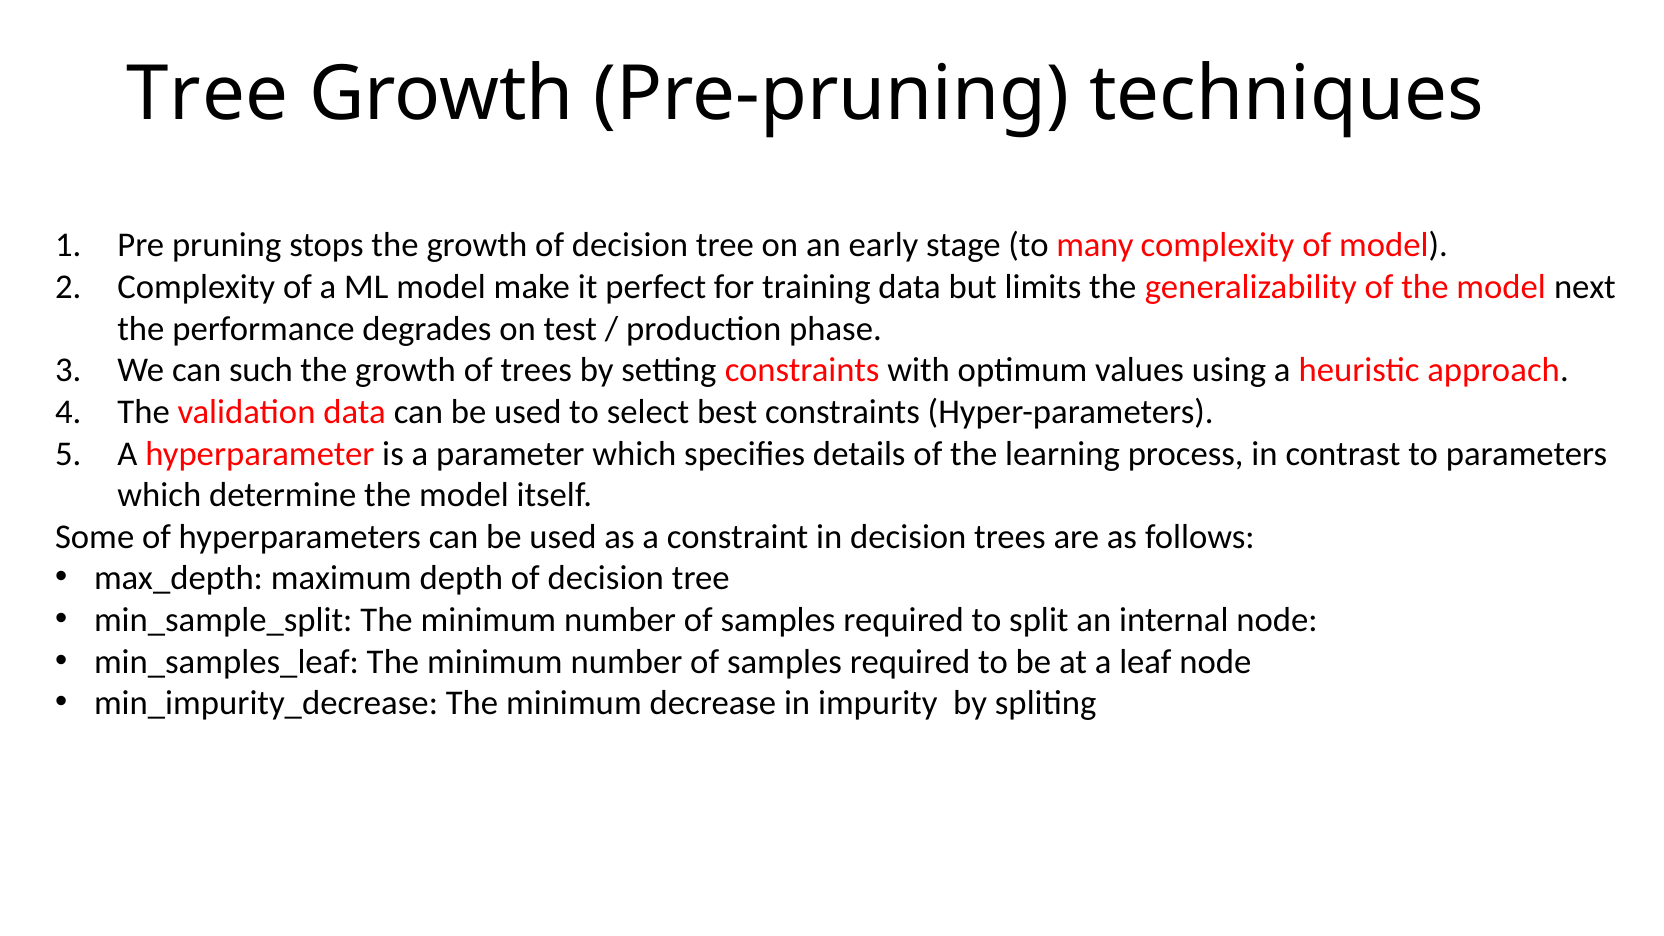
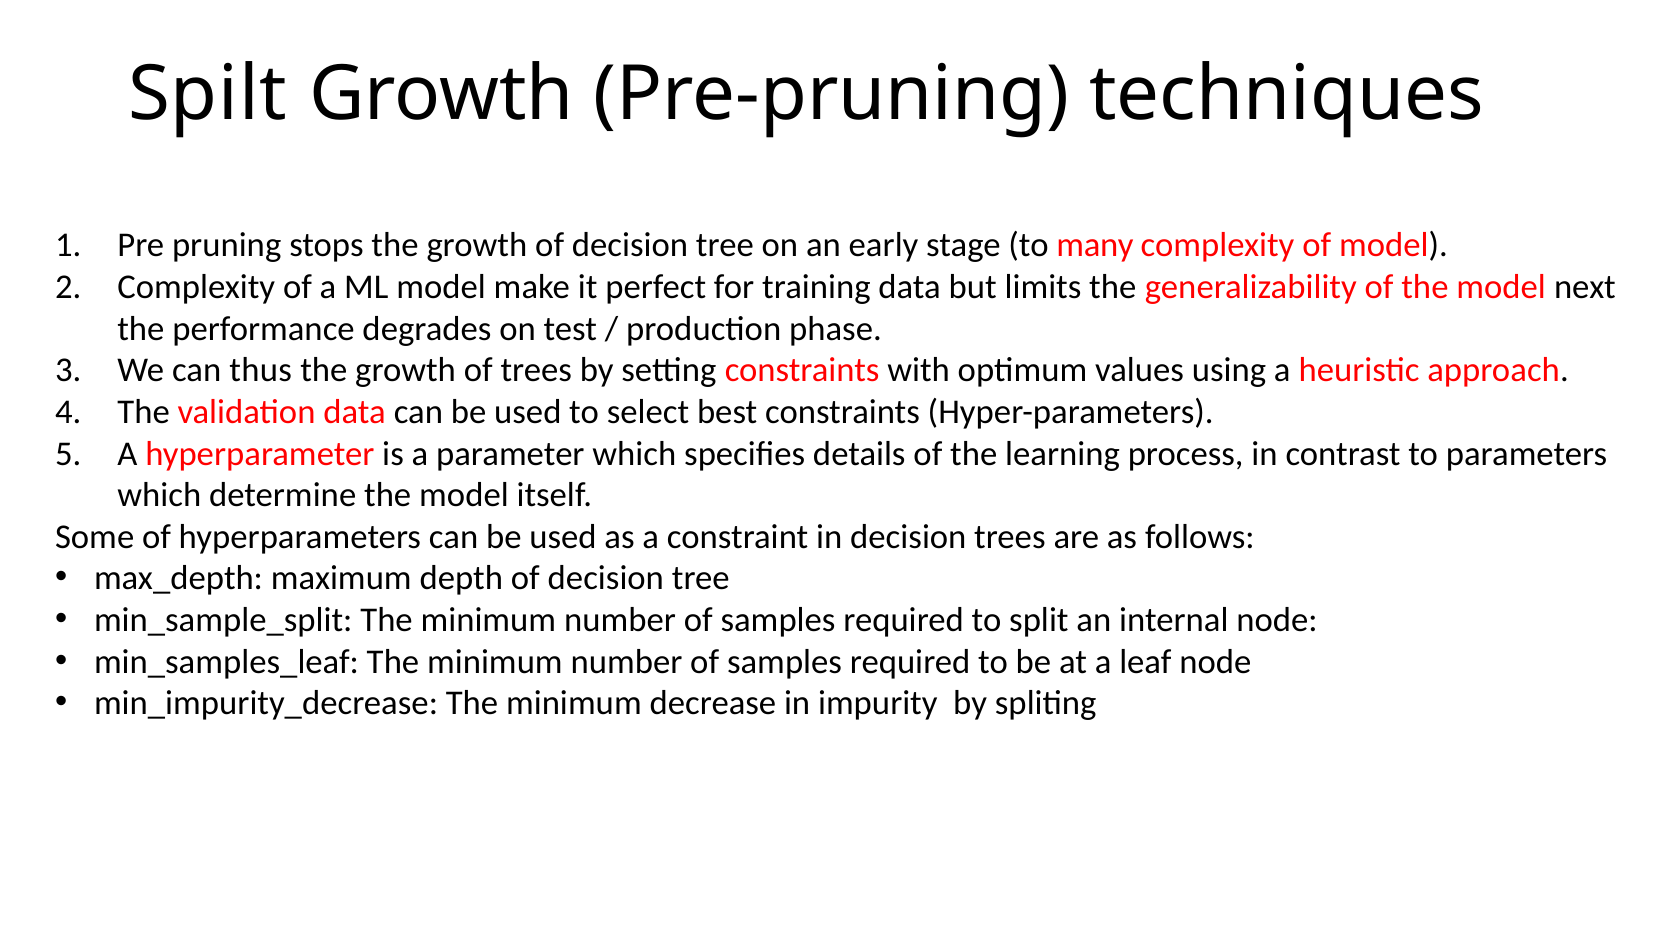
Tree at (208, 94): Tree -> Spilt
such: such -> thus
